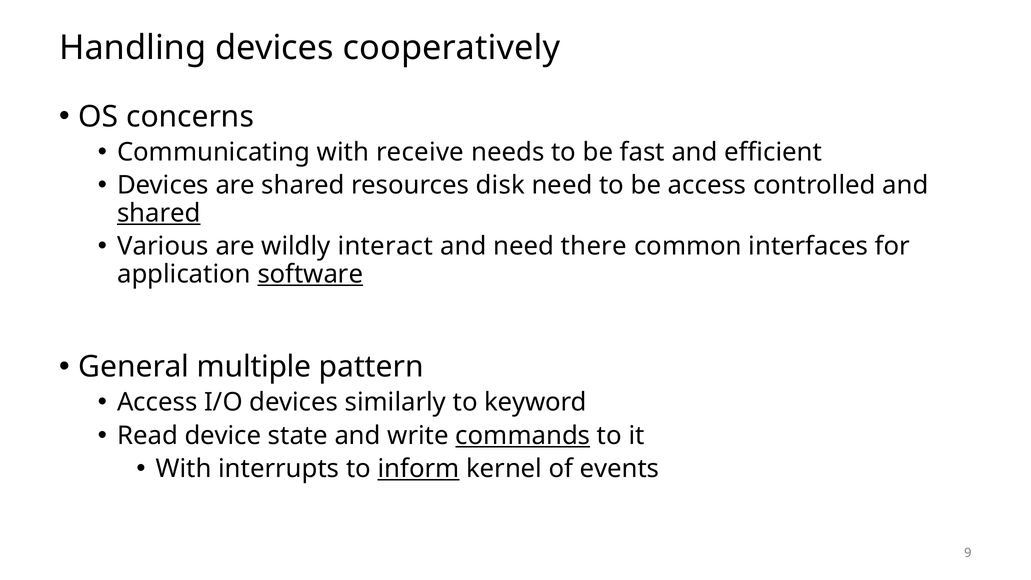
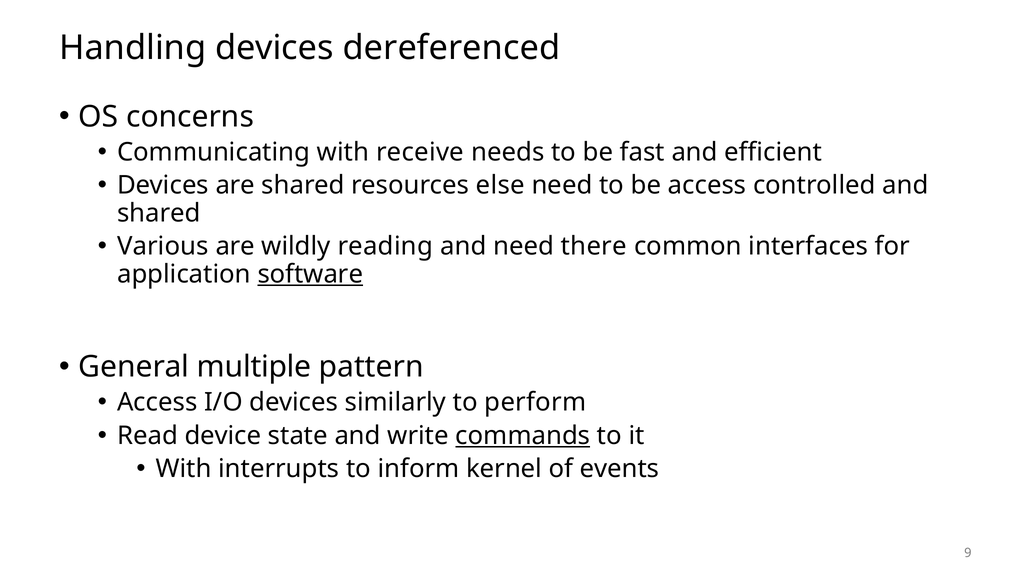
cooperatively: cooperatively -> dereferenced
disk: disk -> else
shared at (159, 213) underline: present -> none
interact: interact -> reading
keyword: keyword -> perform
inform underline: present -> none
